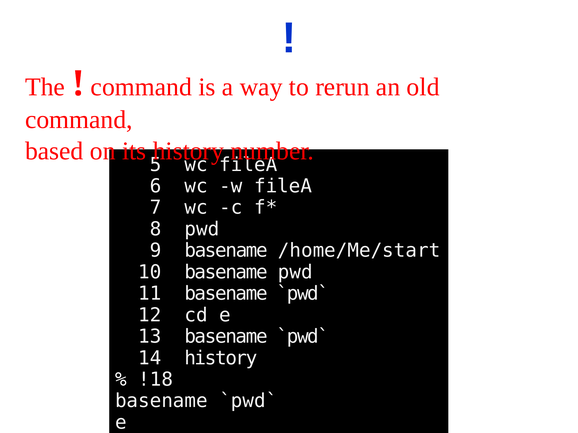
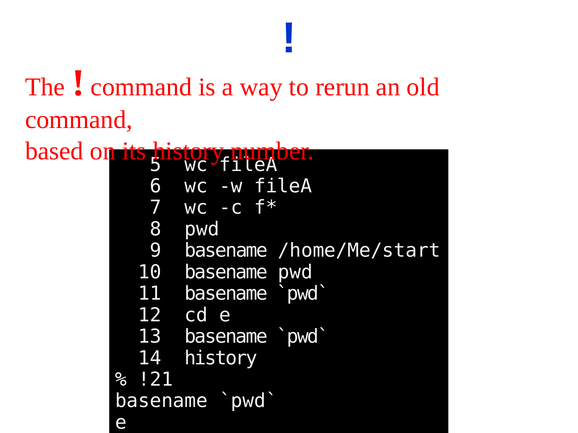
!18: !18 -> !21
